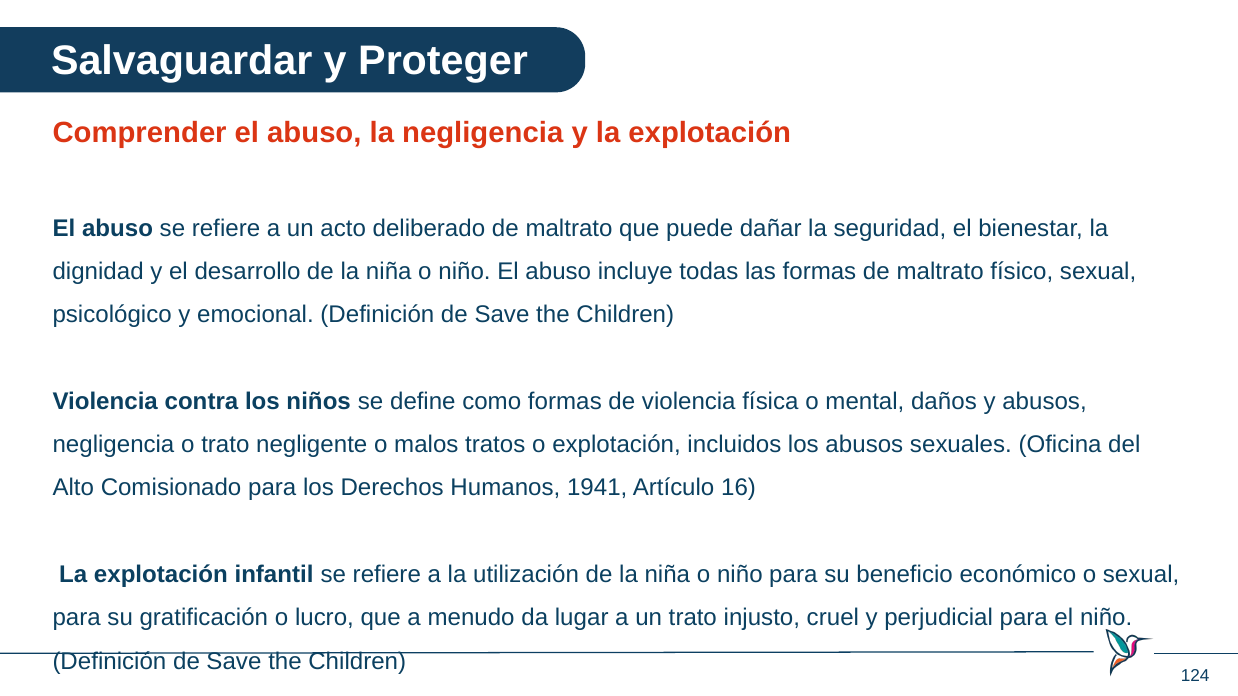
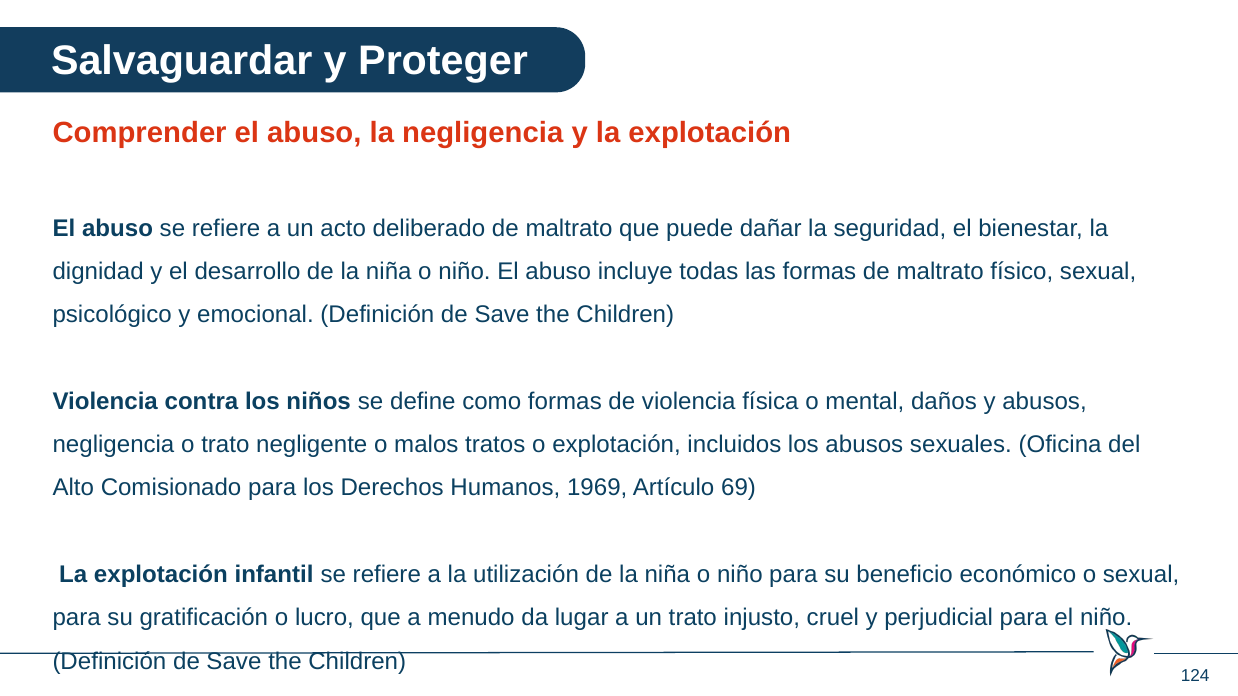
1941: 1941 -> 1969
16: 16 -> 69
